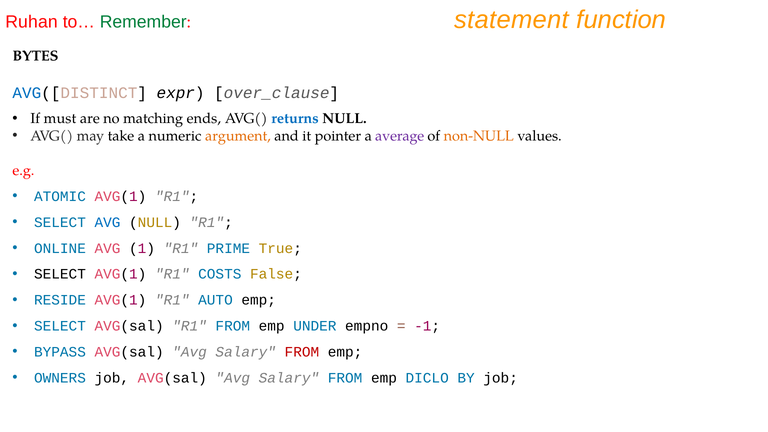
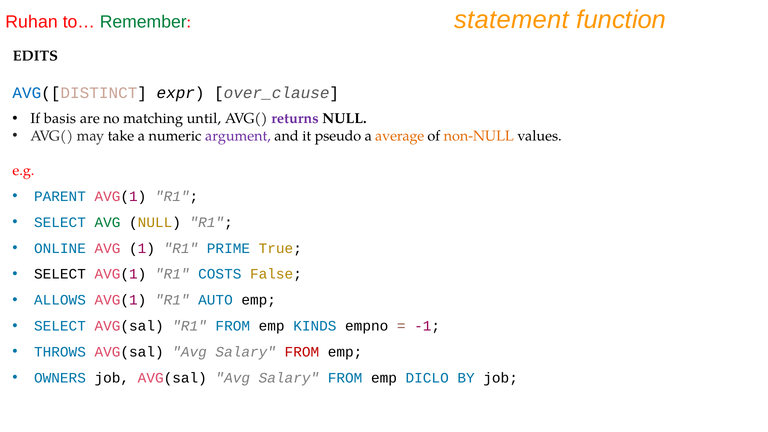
BYTES: BYTES -> EDITS
must: must -> basis
ends: ends -> until
returns colour: blue -> purple
argument colour: orange -> purple
pointer: pointer -> pseudo
average colour: purple -> orange
ATOMIC: ATOMIC -> PARENT
AVG at (107, 222) colour: blue -> green
RESIDE: RESIDE -> ALLOWS
UNDER: UNDER -> KINDS
BYPASS: BYPASS -> THROWS
